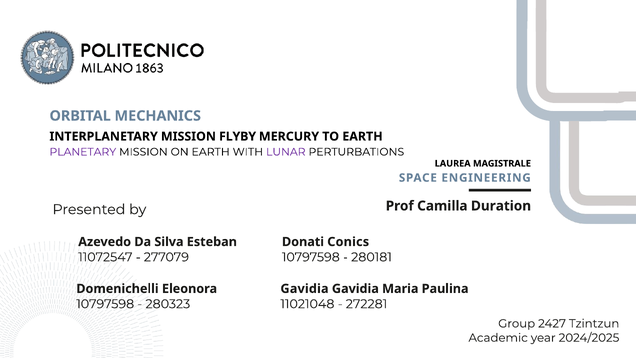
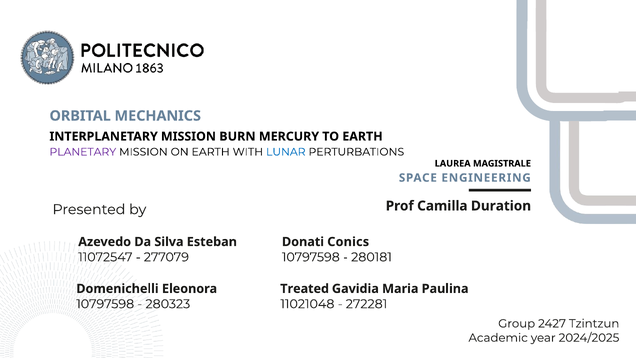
FLYBY: FLYBY -> BURN
LUNAR colour: purple -> blue
Gavidia at (304, 289): Gavidia -> Treated
